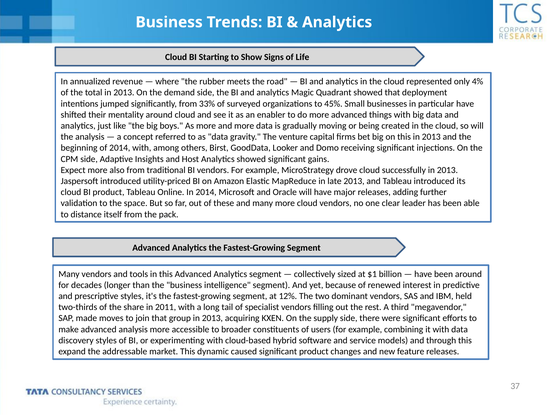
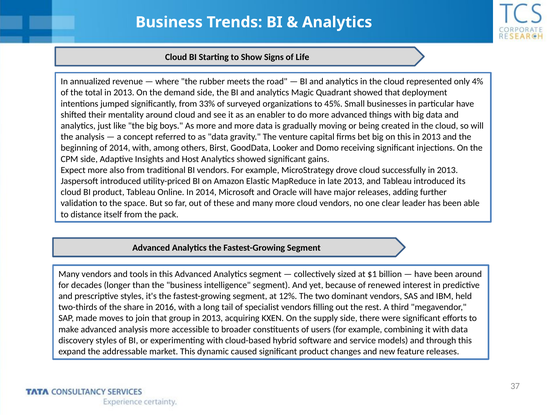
2011: 2011 -> 2016
